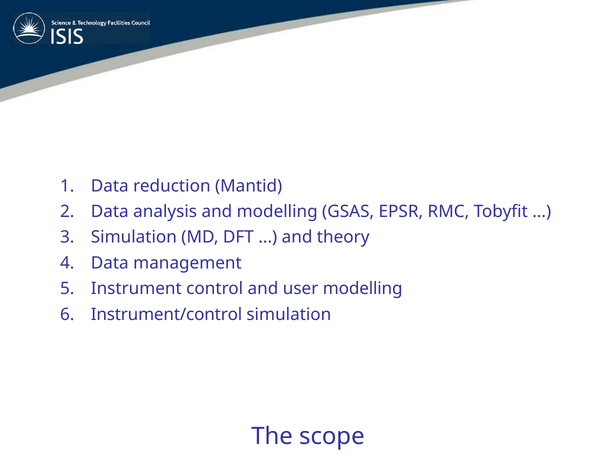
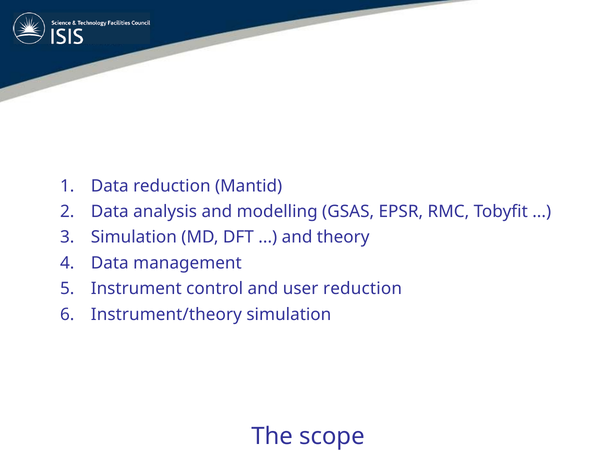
user modelling: modelling -> reduction
Instrument/control: Instrument/control -> Instrument/theory
